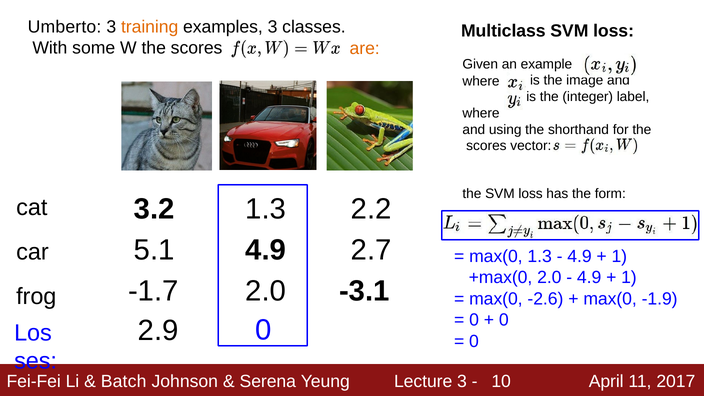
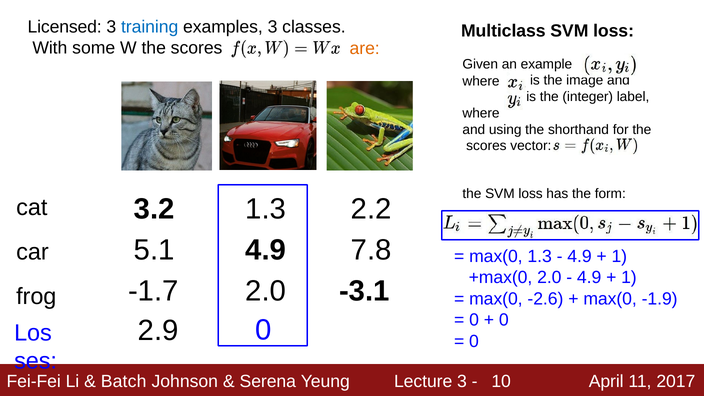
Umberto: Umberto -> Licensed
training colour: orange -> blue
2.7: 2.7 -> 7.8
